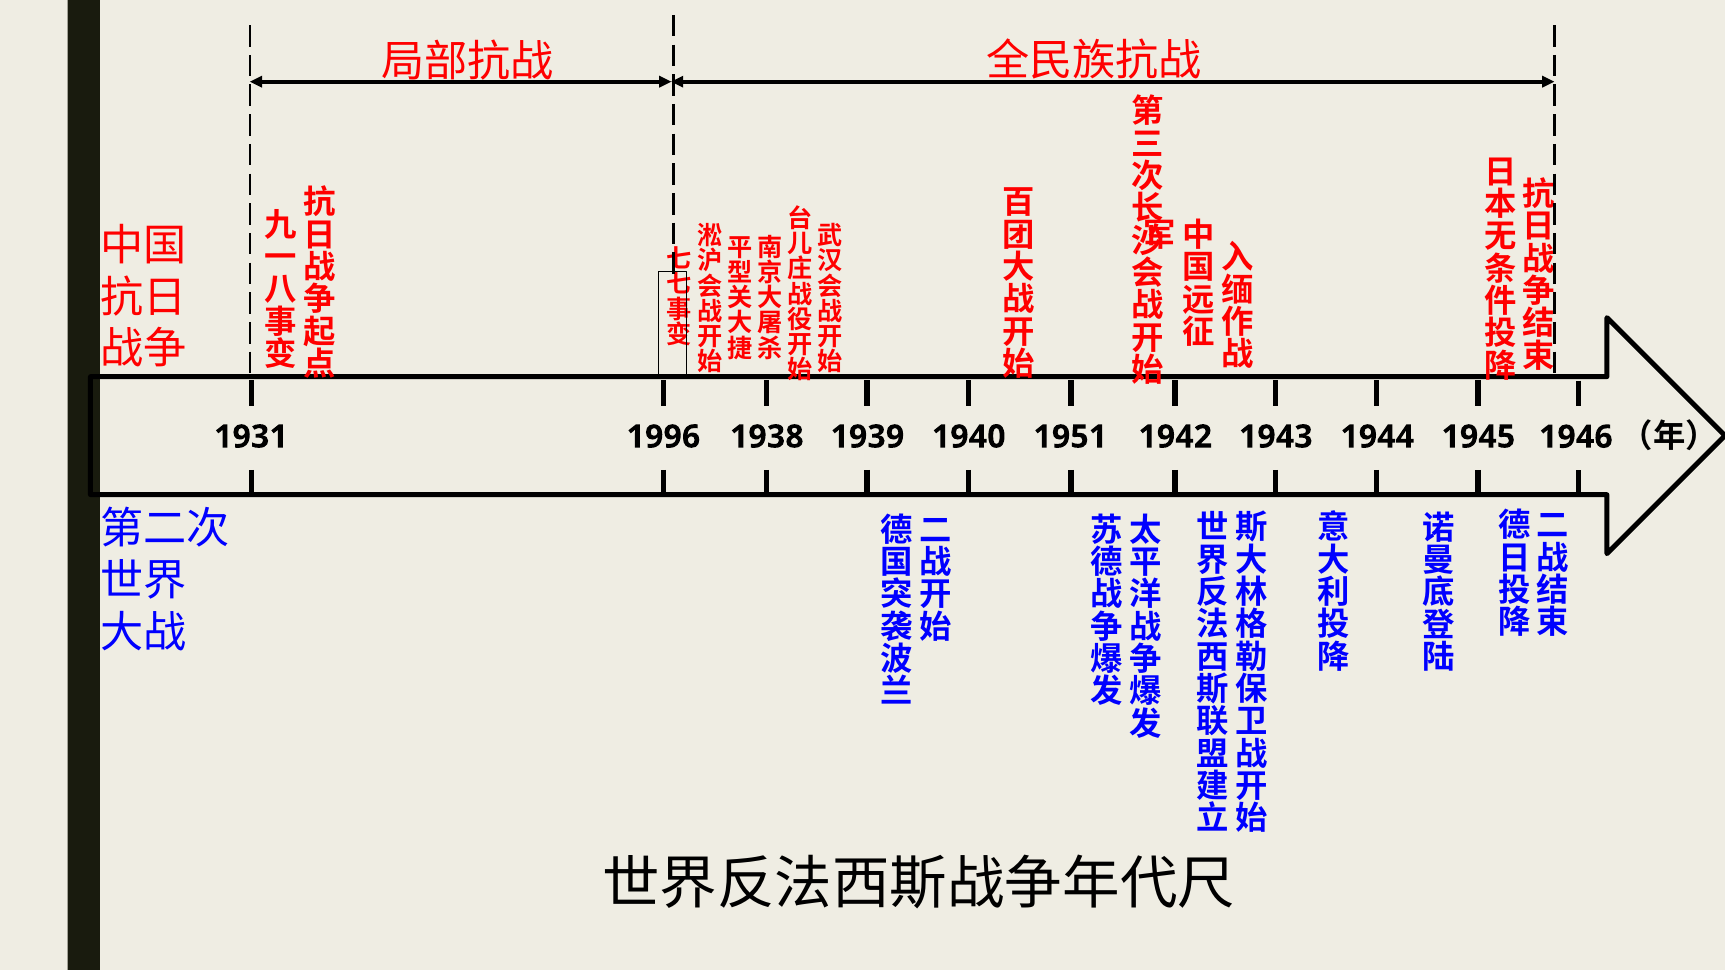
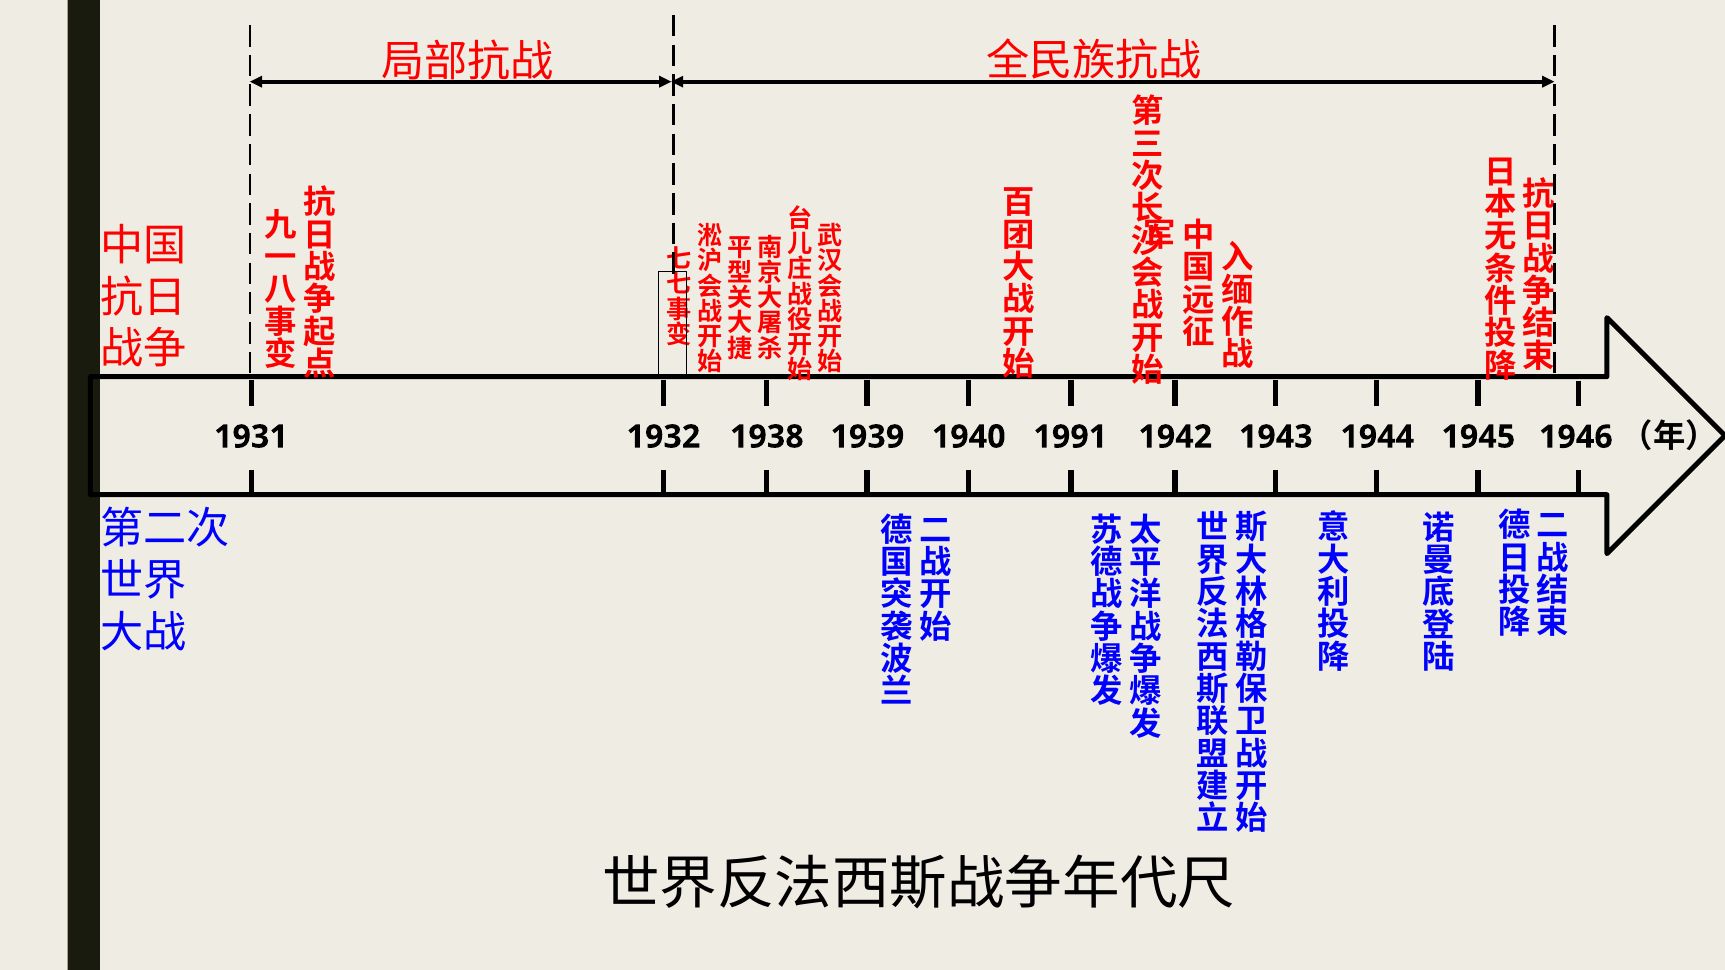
1996: 1996 -> 1932
1951: 1951 -> 1991
